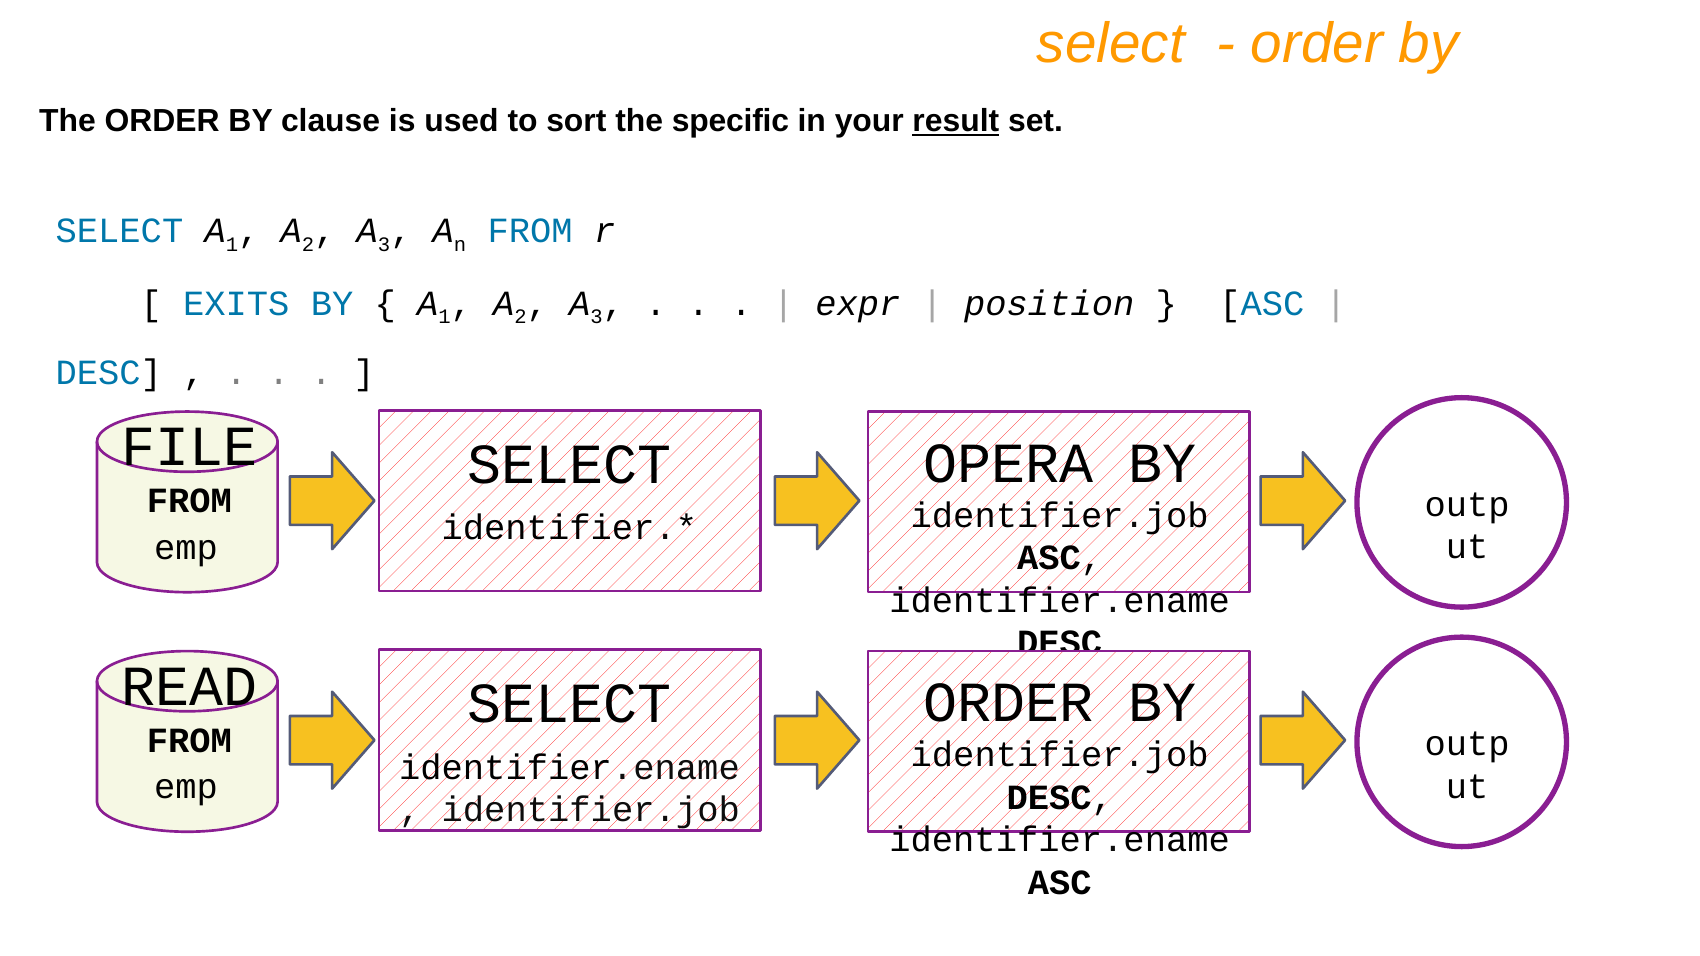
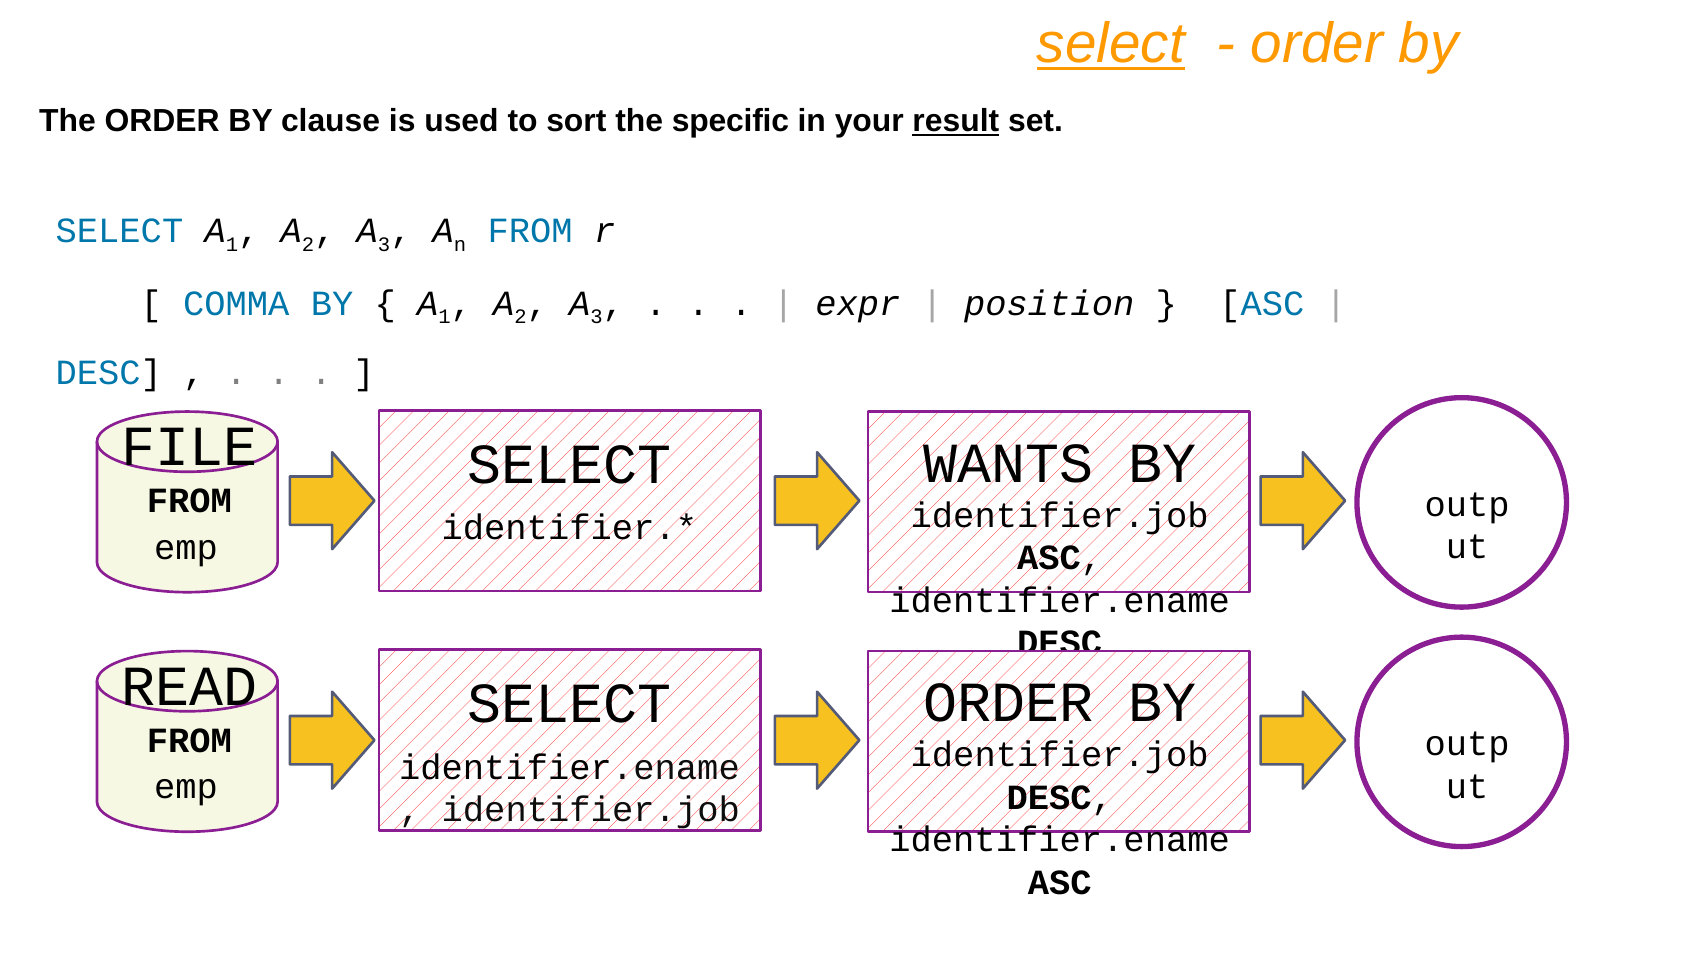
select at (1111, 44) underline: none -> present
EXITS: EXITS -> COMMA
OPERA: OPERA -> WANTS
